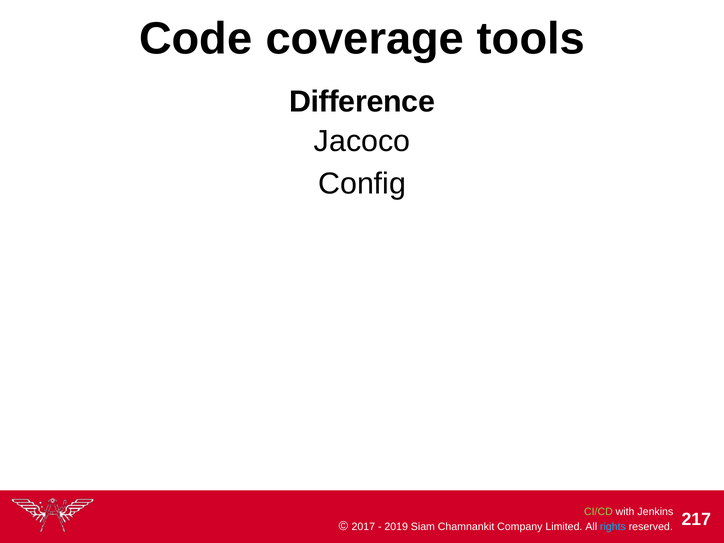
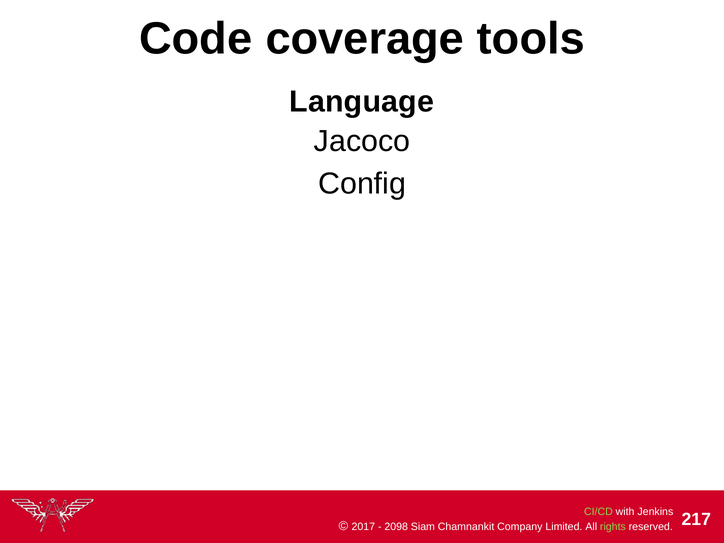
Difference: Difference -> Language
2019: 2019 -> 2098
rights colour: light blue -> light green
